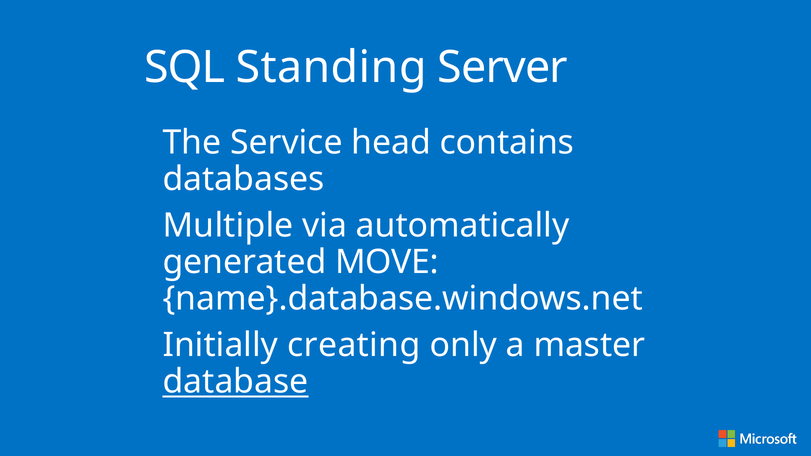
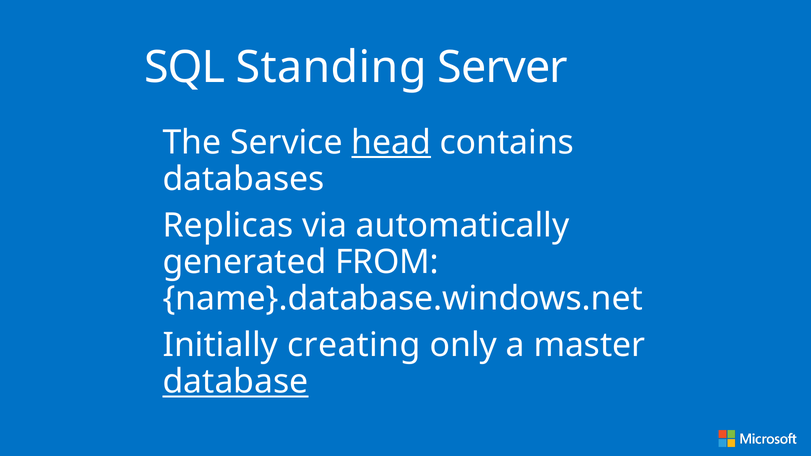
head underline: none -> present
Multiple: Multiple -> Replicas
MOVE: MOVE -> FROM
